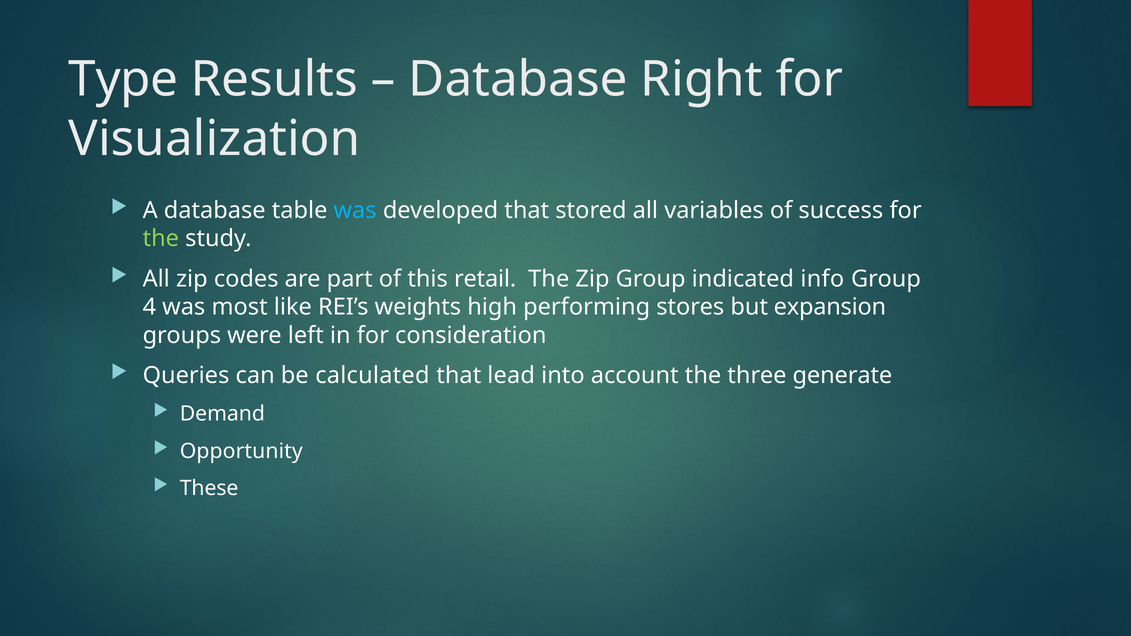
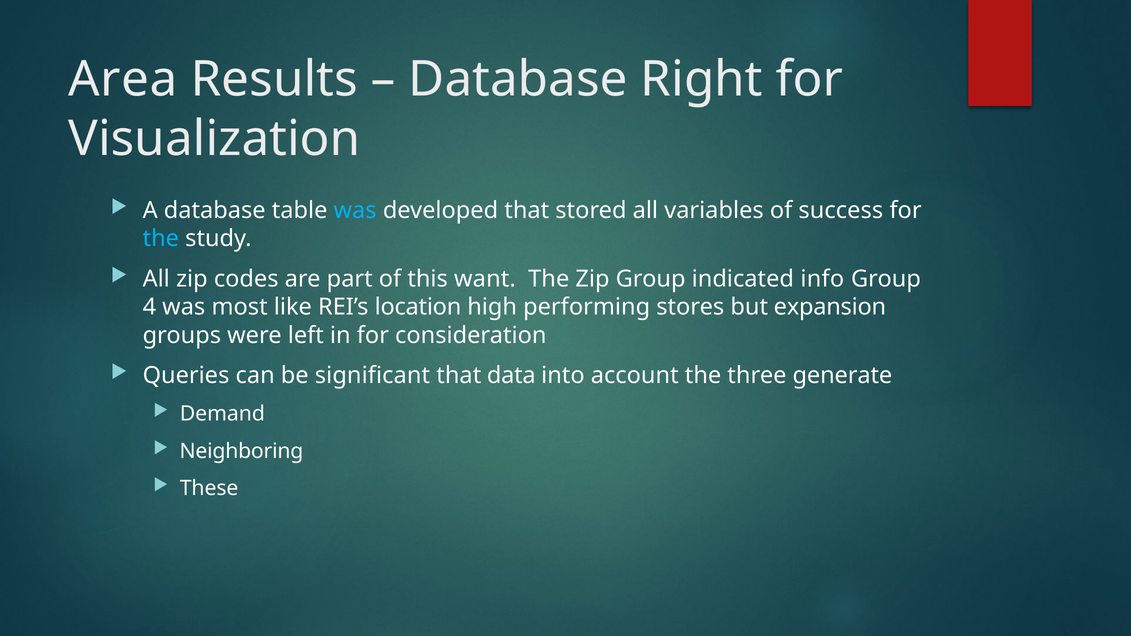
Type: Type -> Area
the at (161, 239) colour: light green -> light blue
retail: retail -> want
weights: weights -> location
calculated: calculated -> significant
lead: lead -> data
Opportunity: Opportunity -> Neighboring
